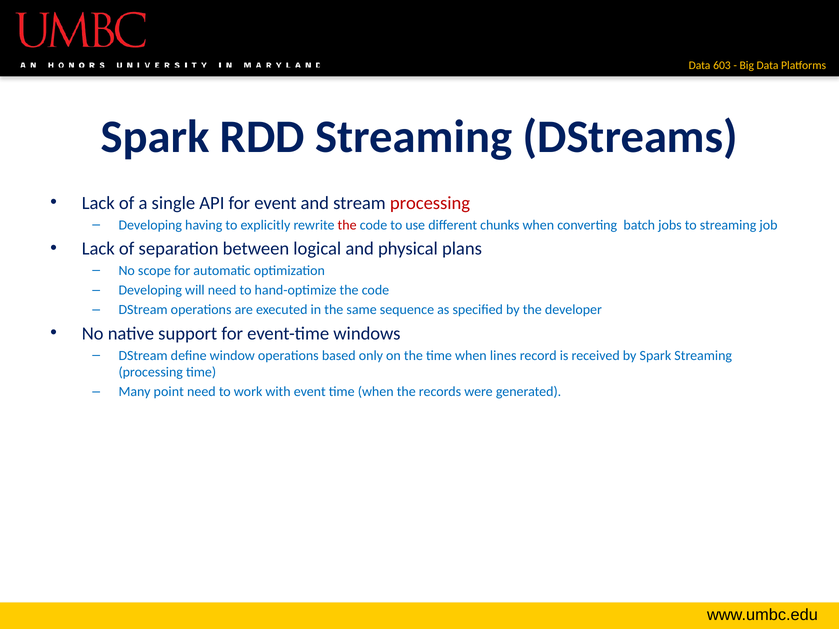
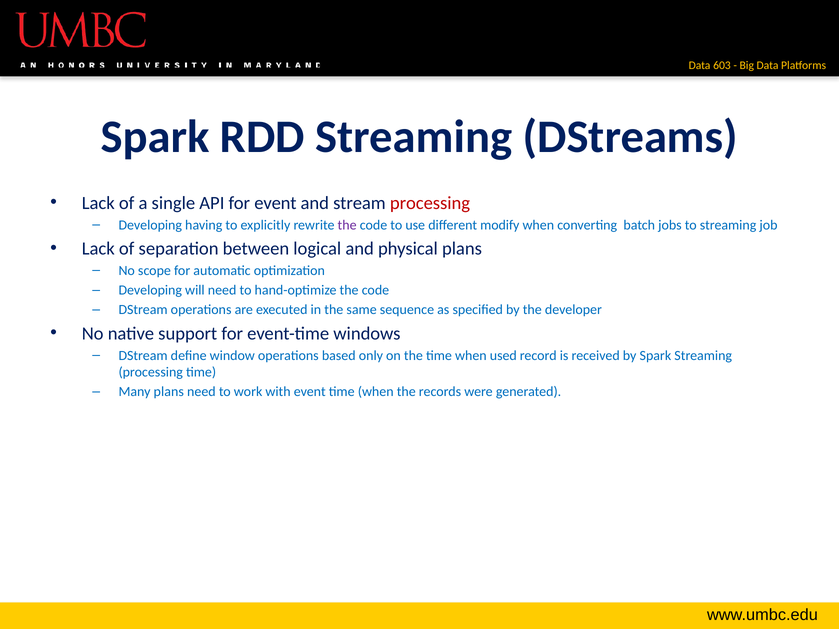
the at (347, 225) colour: red -> purple
chunks: chunks -> modify
lines: lines -> used
Many point: point -> plans
